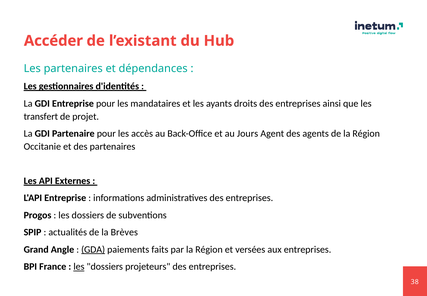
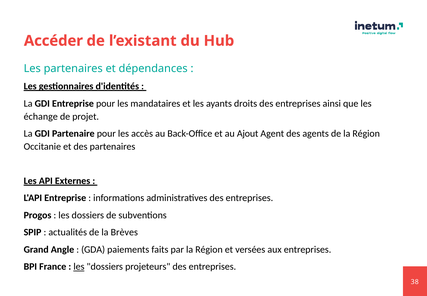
transfert: transfert -> échange
Jours: Jours -> Ajout
GDA underline: present -> none
